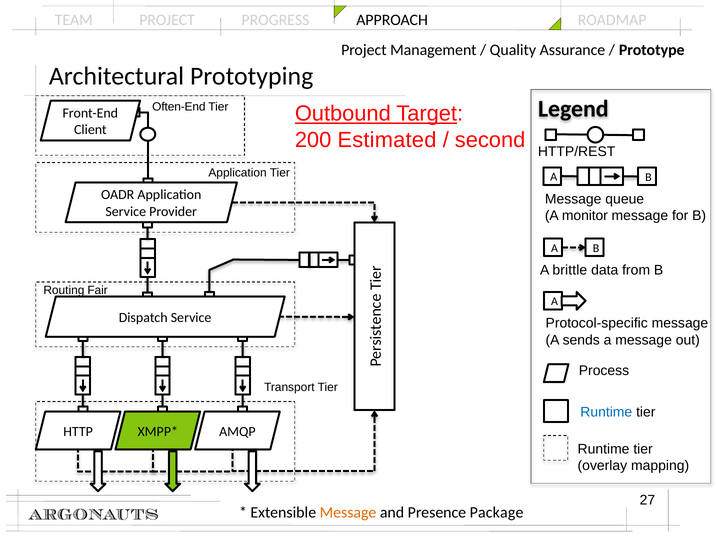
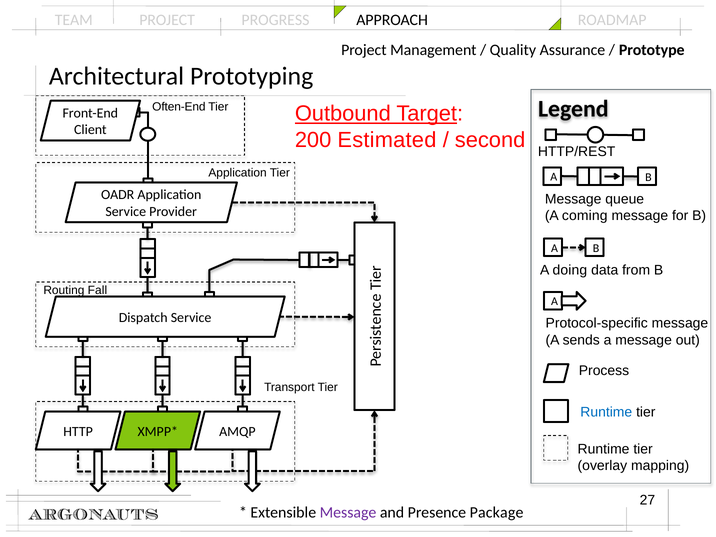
monitor: monitor -> coming
brittle: brittle -> doing
Fair: Fair -> Fall
Message at (348, 513) colour: orange -> purple
